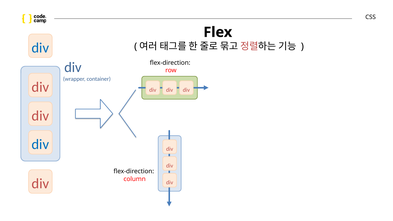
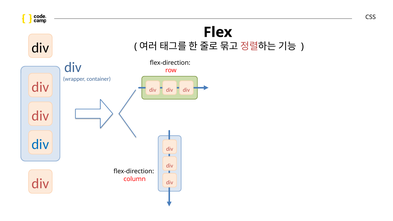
div at (40, 48) colour: blue -> black
